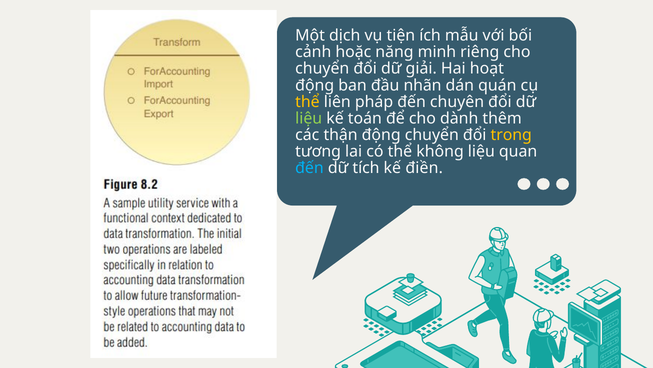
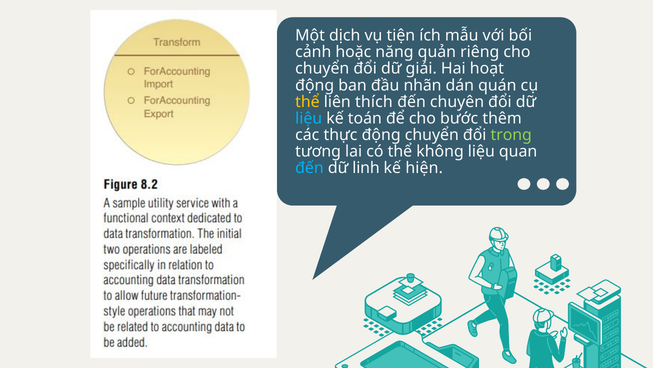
minh: minh -> quản
pháp: pháp -> thích
liệu at (309, 118) colour: light green -> light blue
dành: dành -> bước
thận: thận -> thực
trong colour: yellow -> light green
tích: tích -> linh
điền: điền -> hiện
